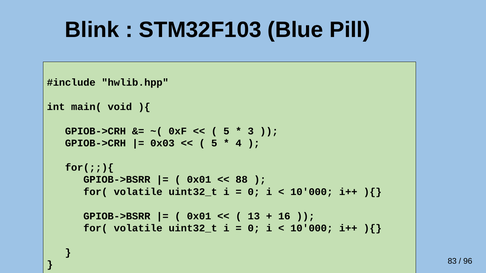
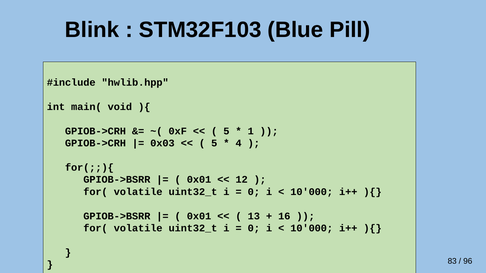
3: 3 -> 1
88: 88 -> 12
